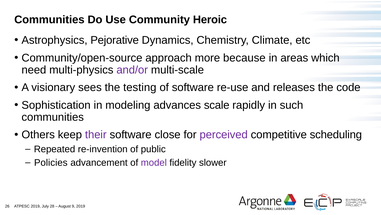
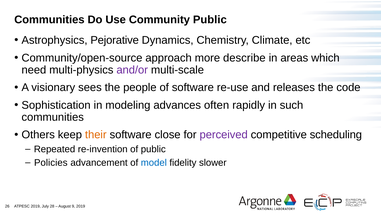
Community Heroic: Heroic -> Public
because: because -> describe
testing: testing -> people
scale: scale -> often
their colour: purple -> orange
model colour: purple -> blue
